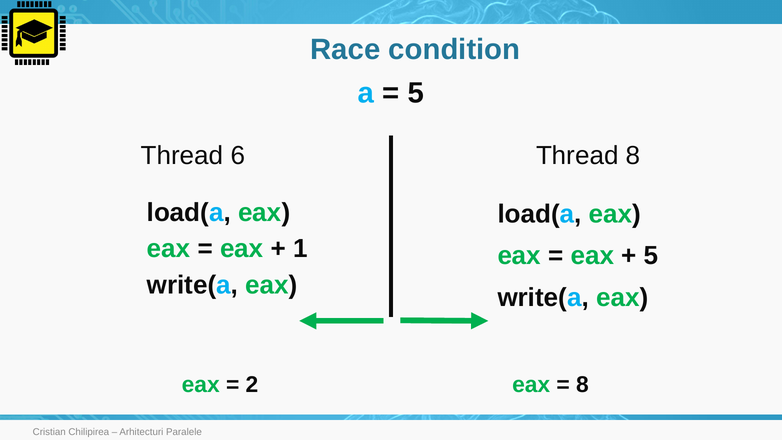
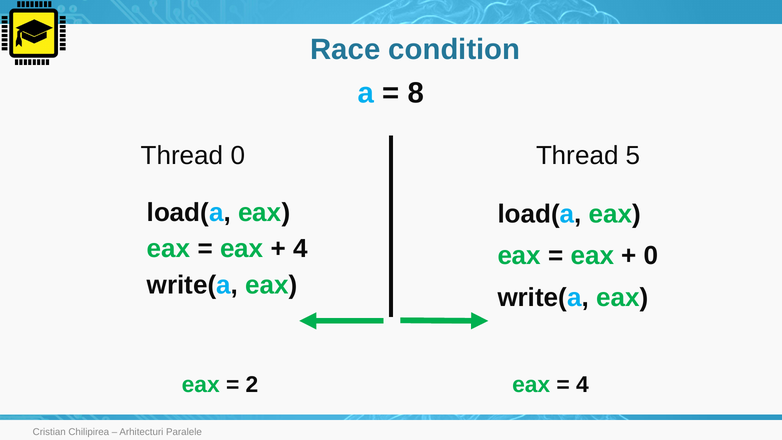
5 at (416, 93): 5 -> 8
Thread 6: 6 -> 0
Thread 8: 8 -> 5
1 at (300, 249): 1 -> 4
5 at (651, 256): 5 -> 0
8 at (582, 385): 8 -> 4
